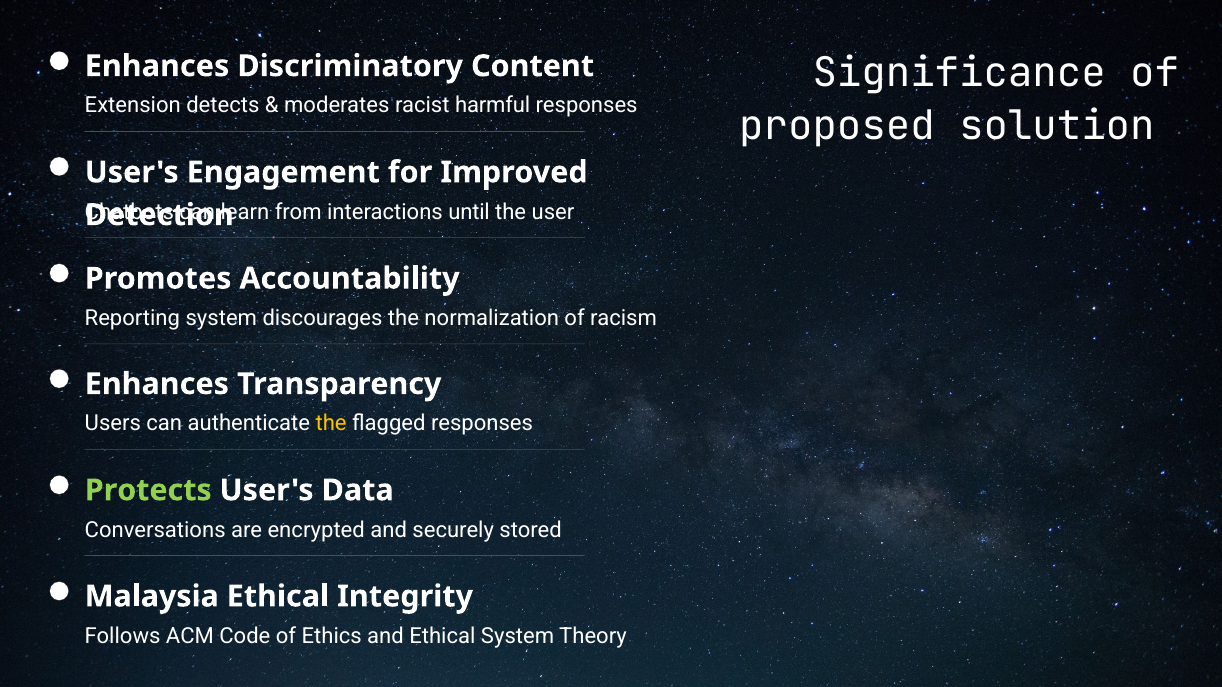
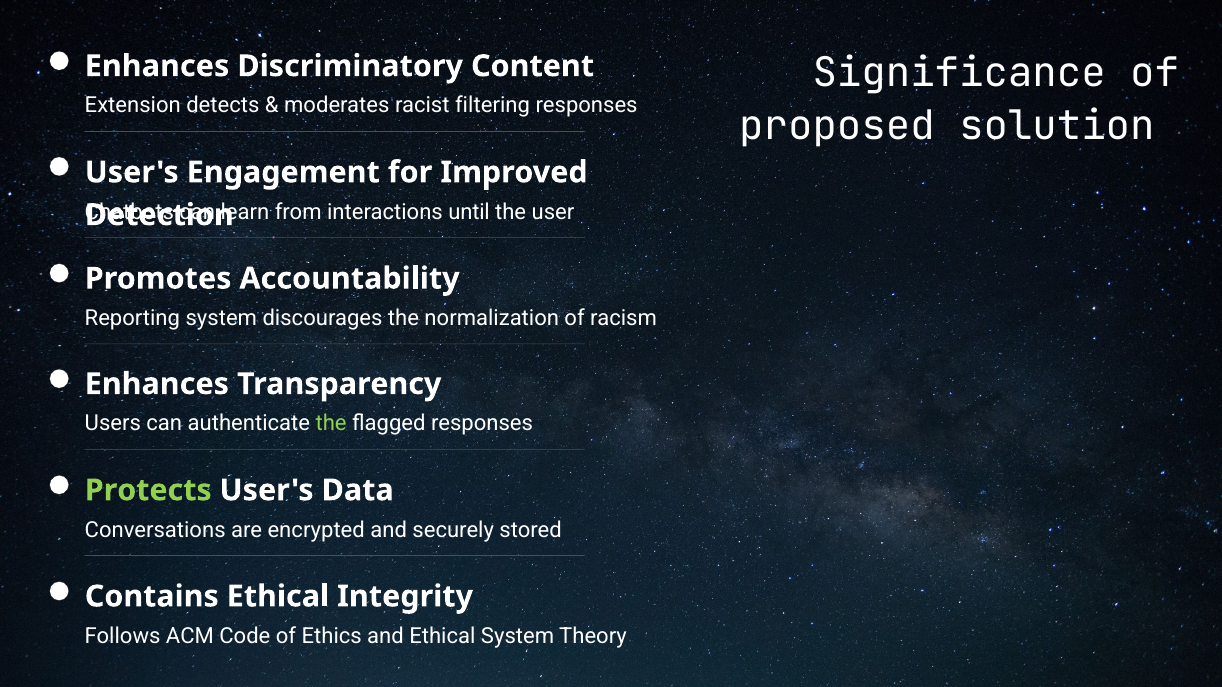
harmful: harmful -> filtering
the at (331, 424) colour: yellow -> light green
Malaysia: Malaysia -> Contains
